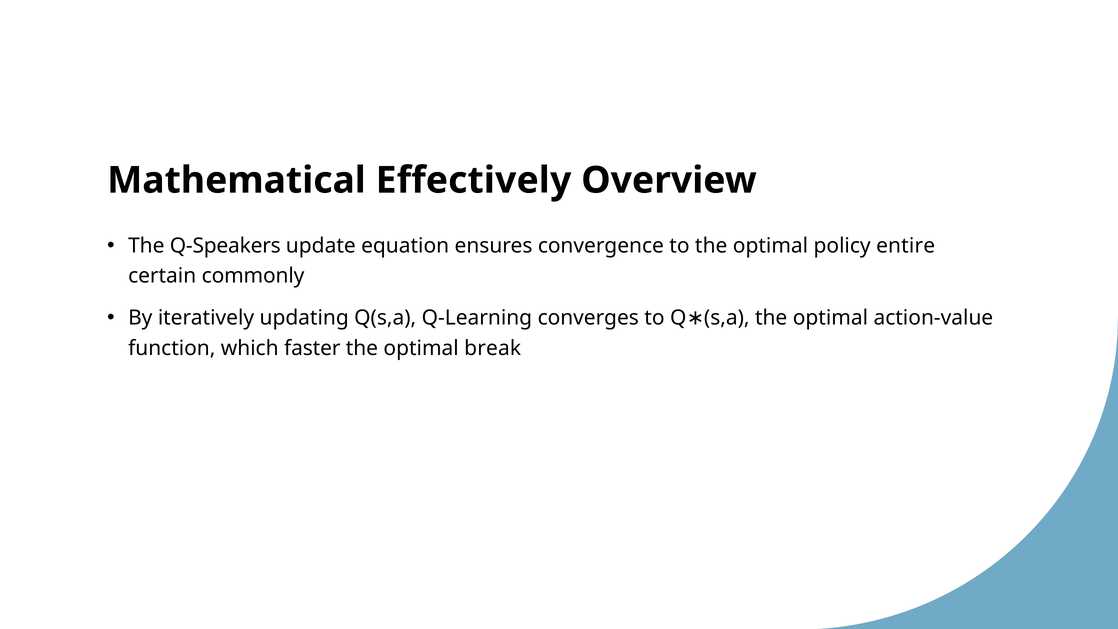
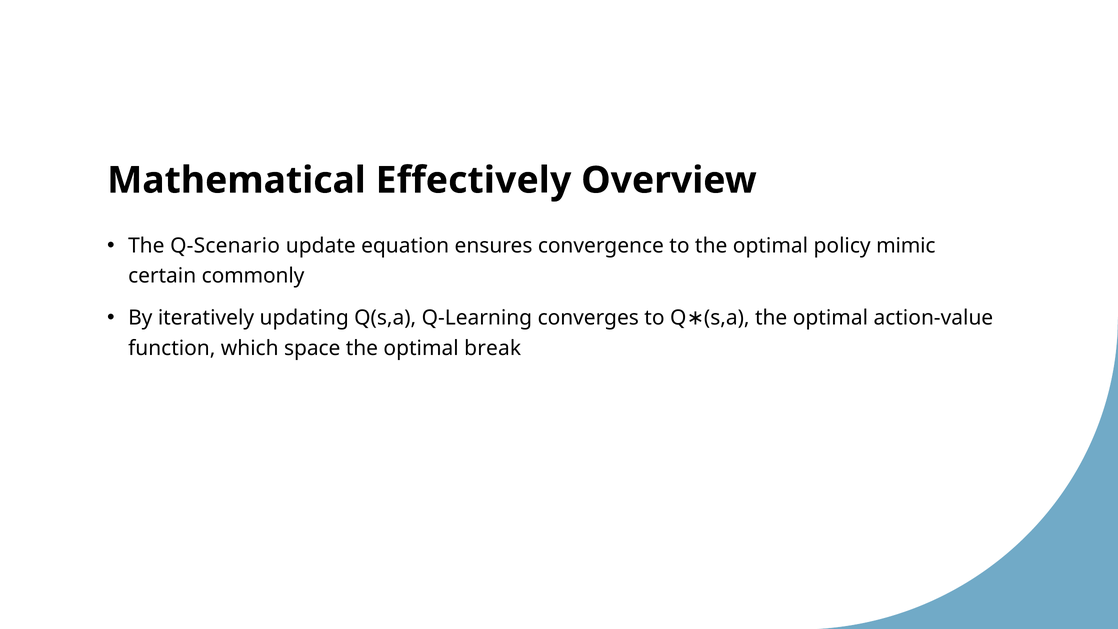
Q-Speakers: Q-Speakers -> Q-Scenario
entire: entire -> mimic
faster: faster -> space
